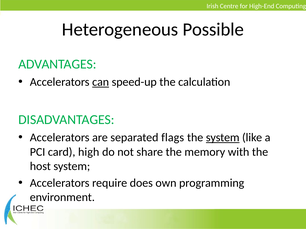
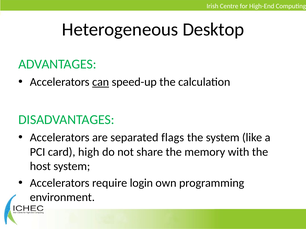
Possible: Possible -> Desktop
system at (223, 138) underline: present -> none
does: does -> login
